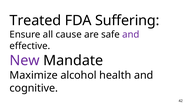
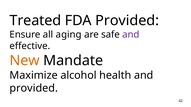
FDA Suffering: Suffering -> Provided
cause: cause -> aging
New colour: purple -> orange
cognitive at (34, 88): cognitive -> provided
